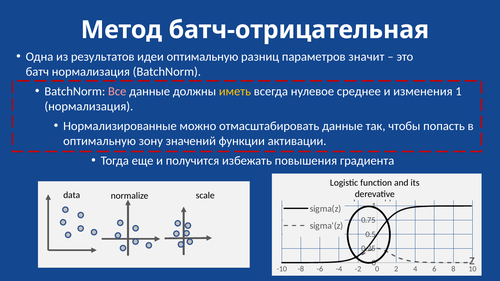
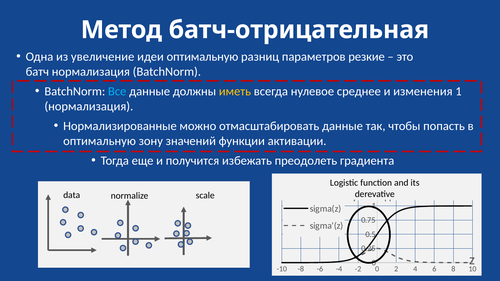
результатов: результатов -> увеличение
значит: значит -> резкие
Все colour: pink -> light blue
повышения: повышения -> преодолеть
